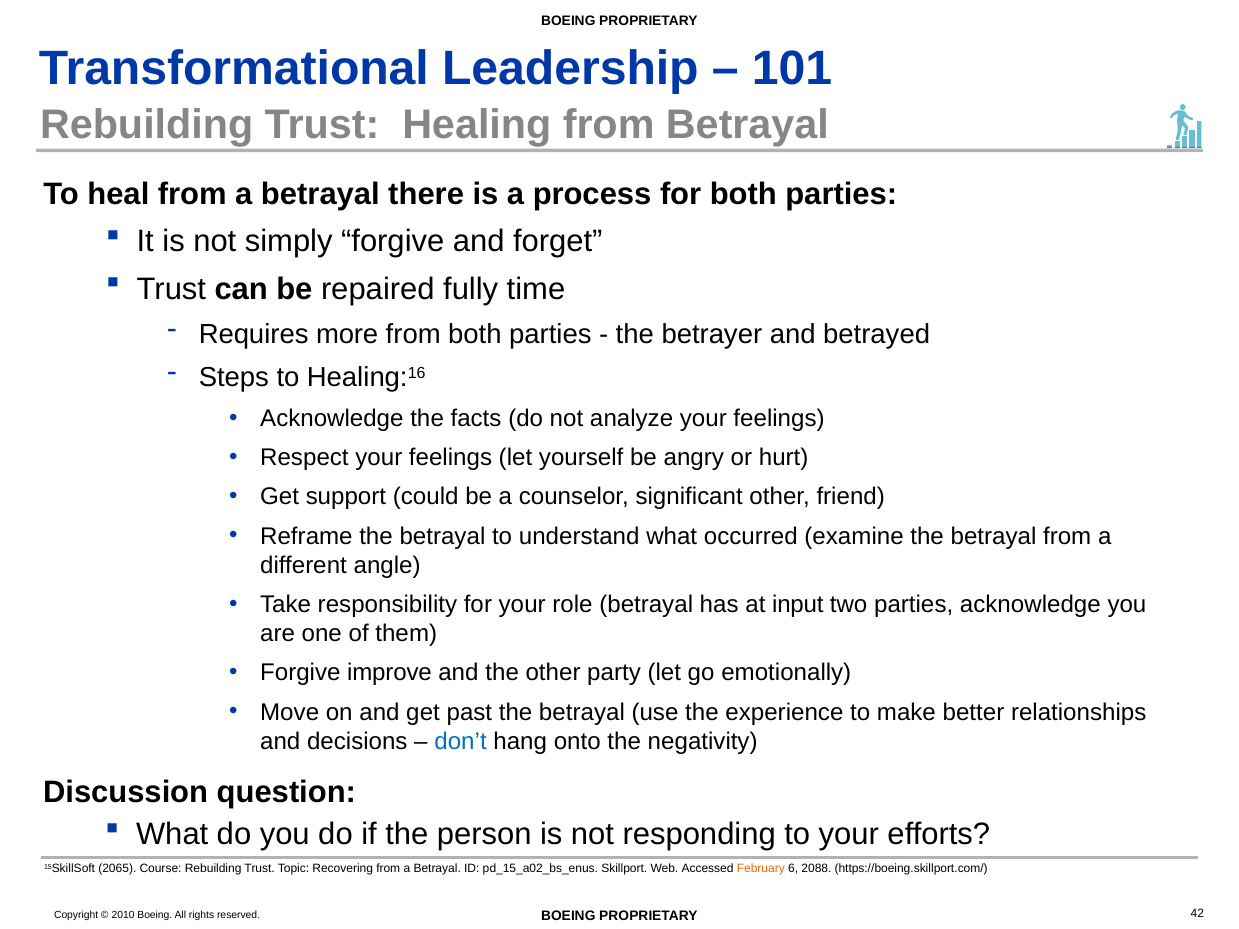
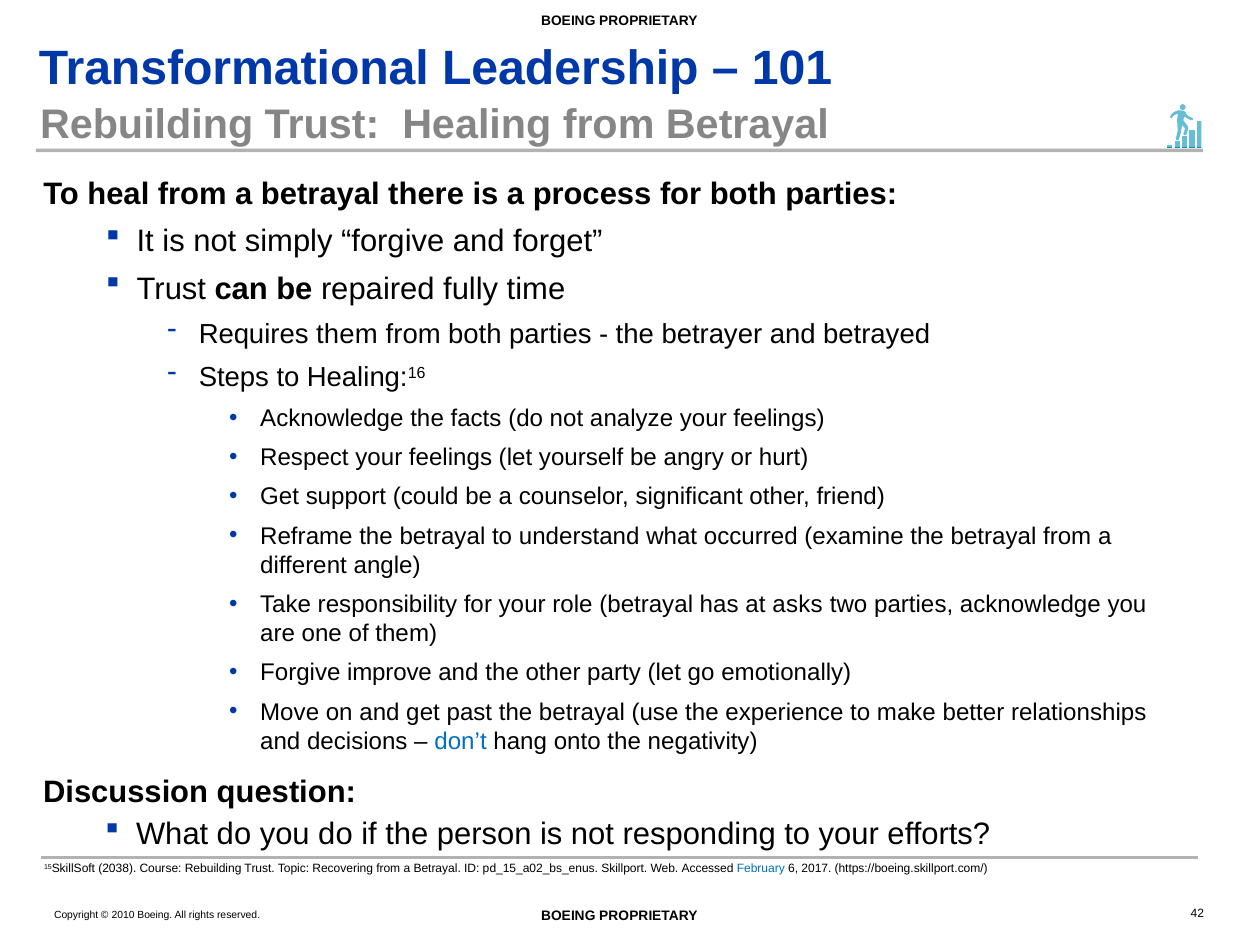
Requires more: more -> them
input: input -> asks
2065: 2065 -> 2038
February colour: orange -> blue
2088: 2088 -> 2017
